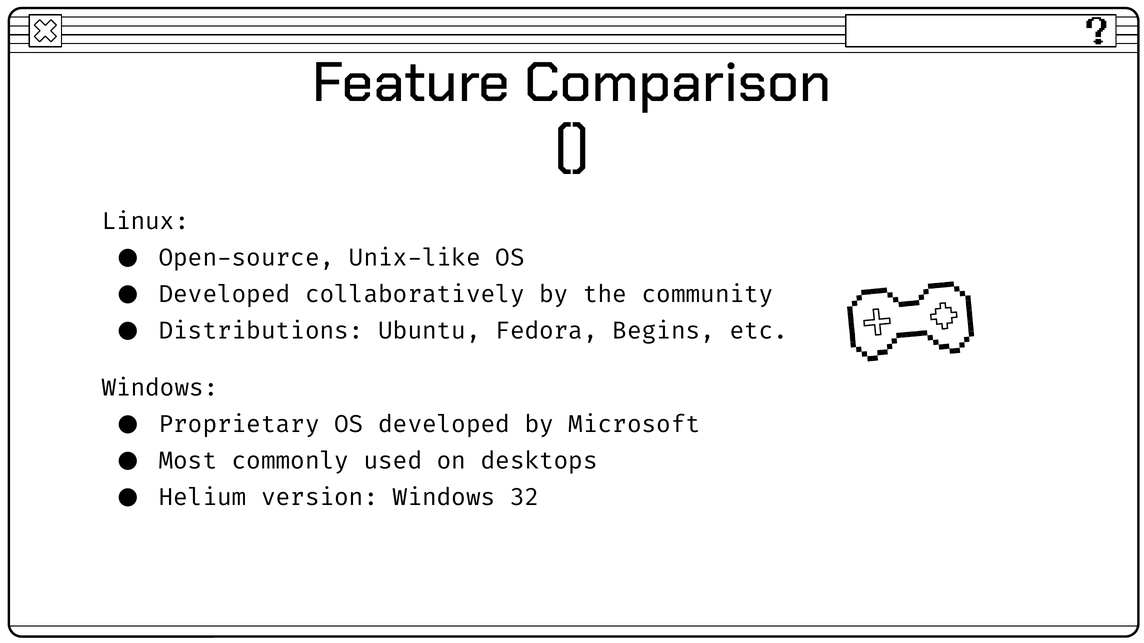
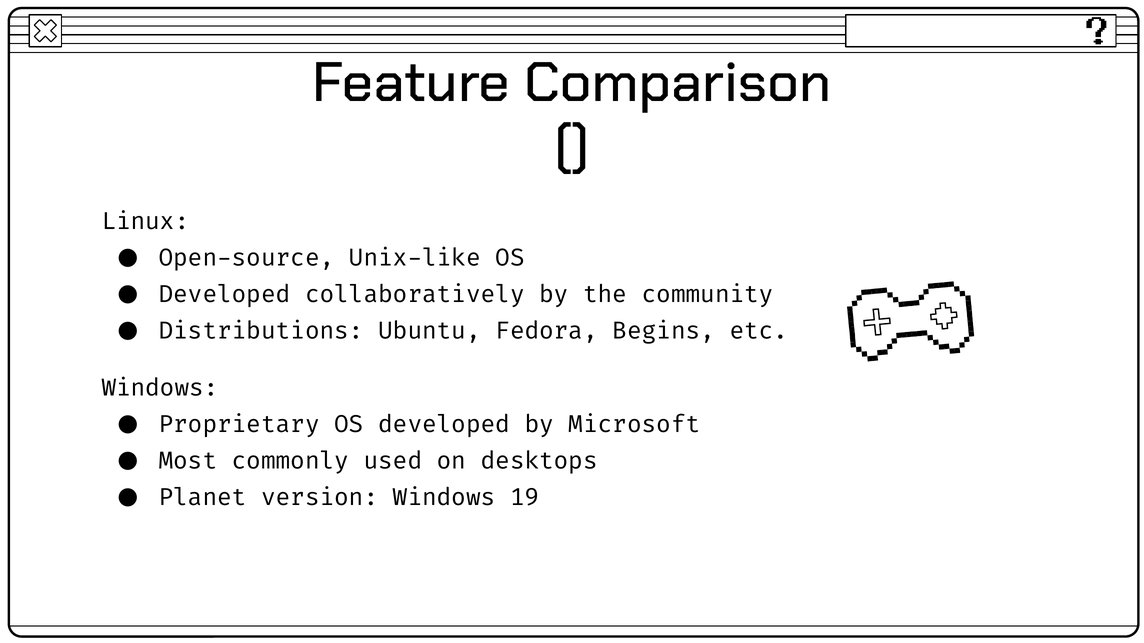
Helium: Helium -> Planet
32: 32 -> 19
